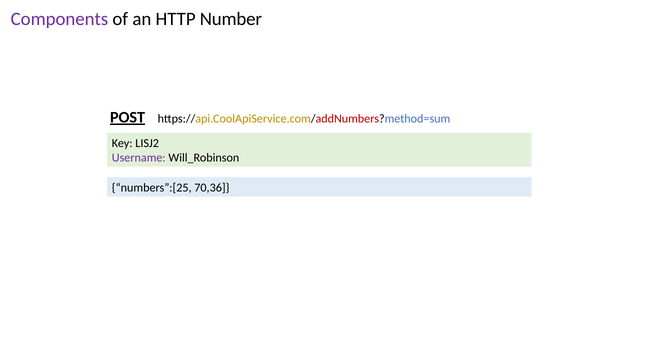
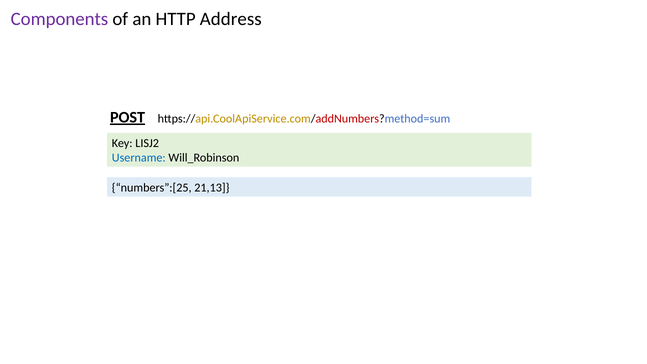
Number: Number -> Address
Username colour: purple -> blue
70,36: 70,36 -> 21,13
